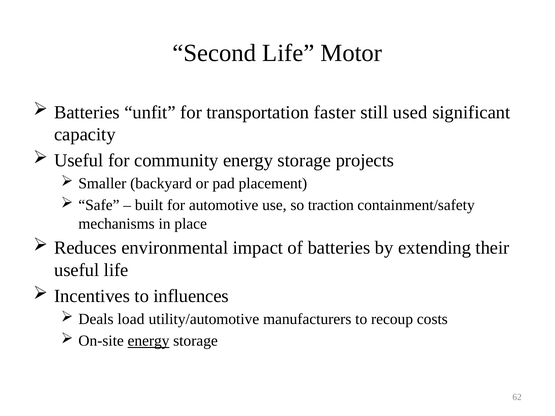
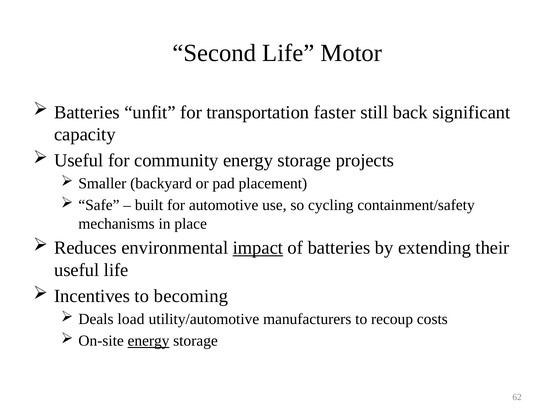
used: used -> back
traction: traction -> cycling
impact underline: none -> present
influences: influences -> becoming
